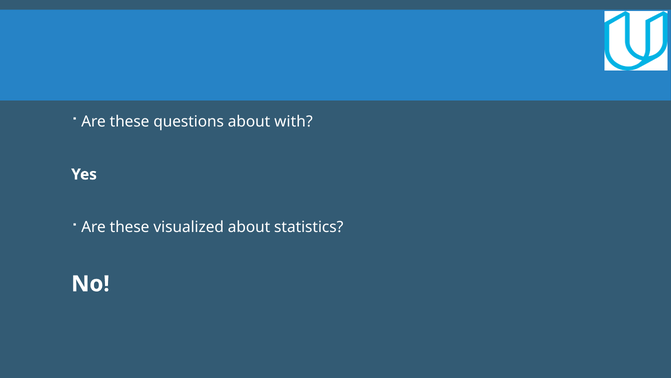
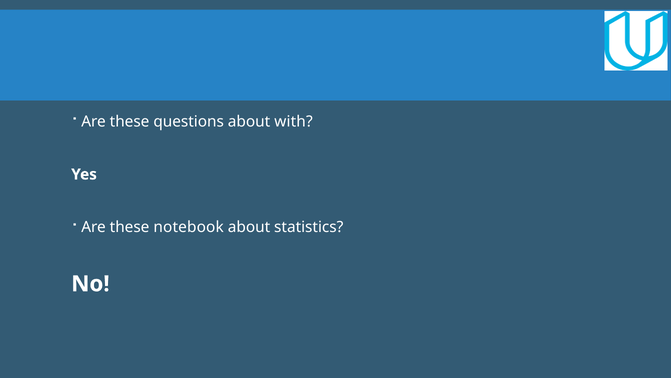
visualized: visualized -> notebook
